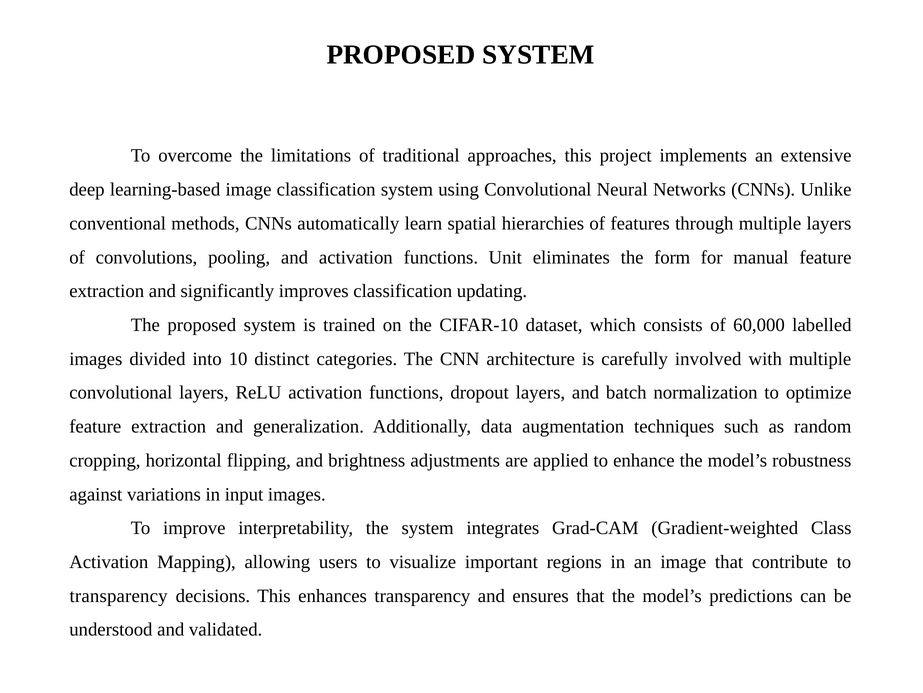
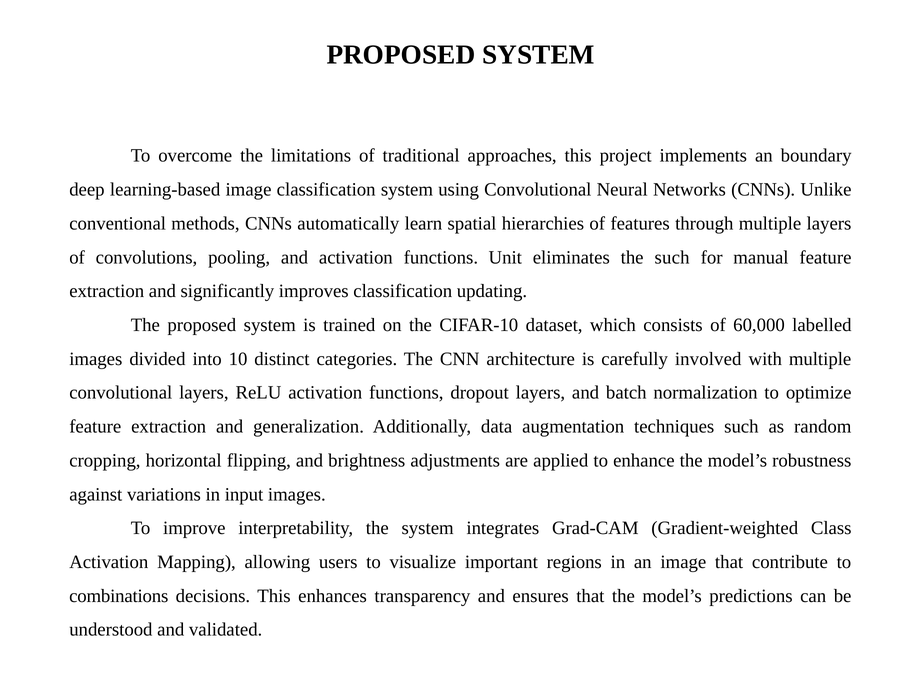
extensive: extensive -> boundary
the form: form -> such
transparency at (119, 595): transparency -> combinations
